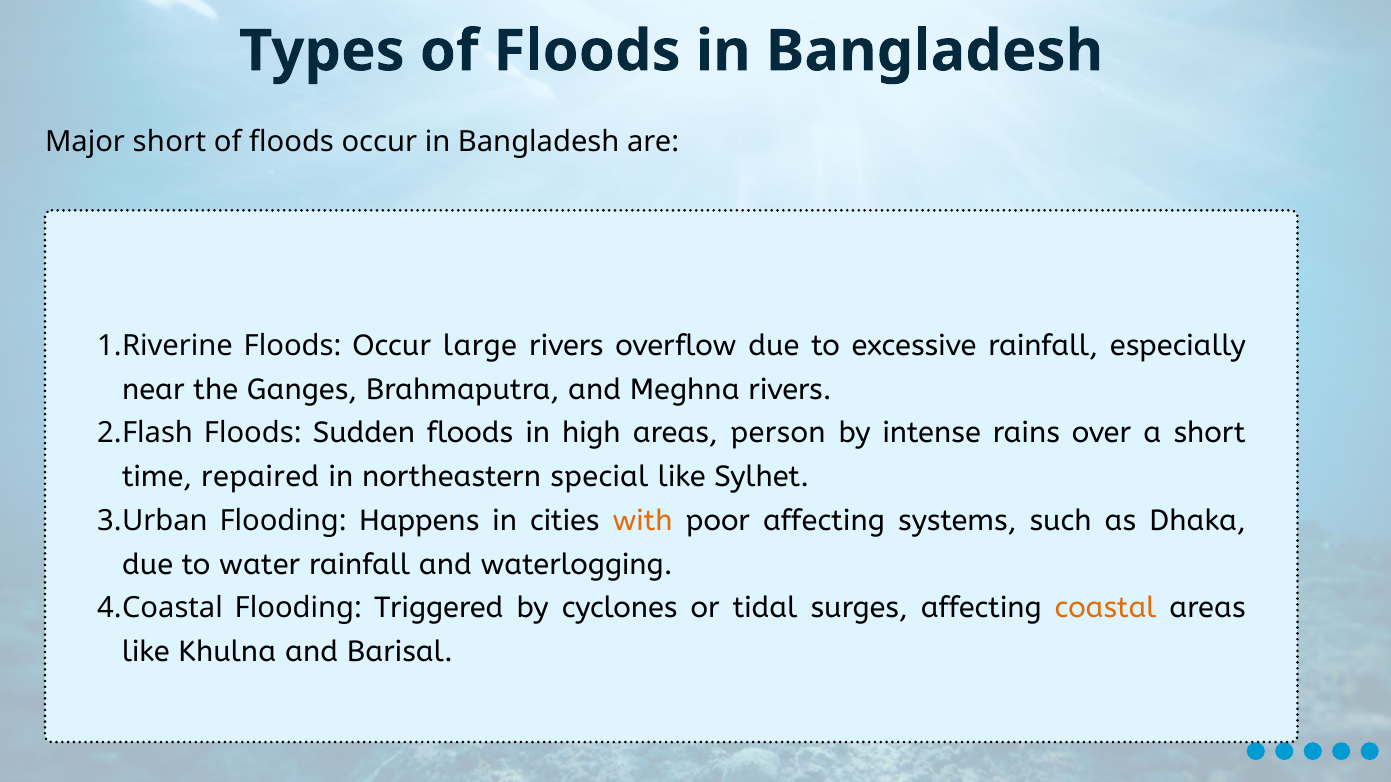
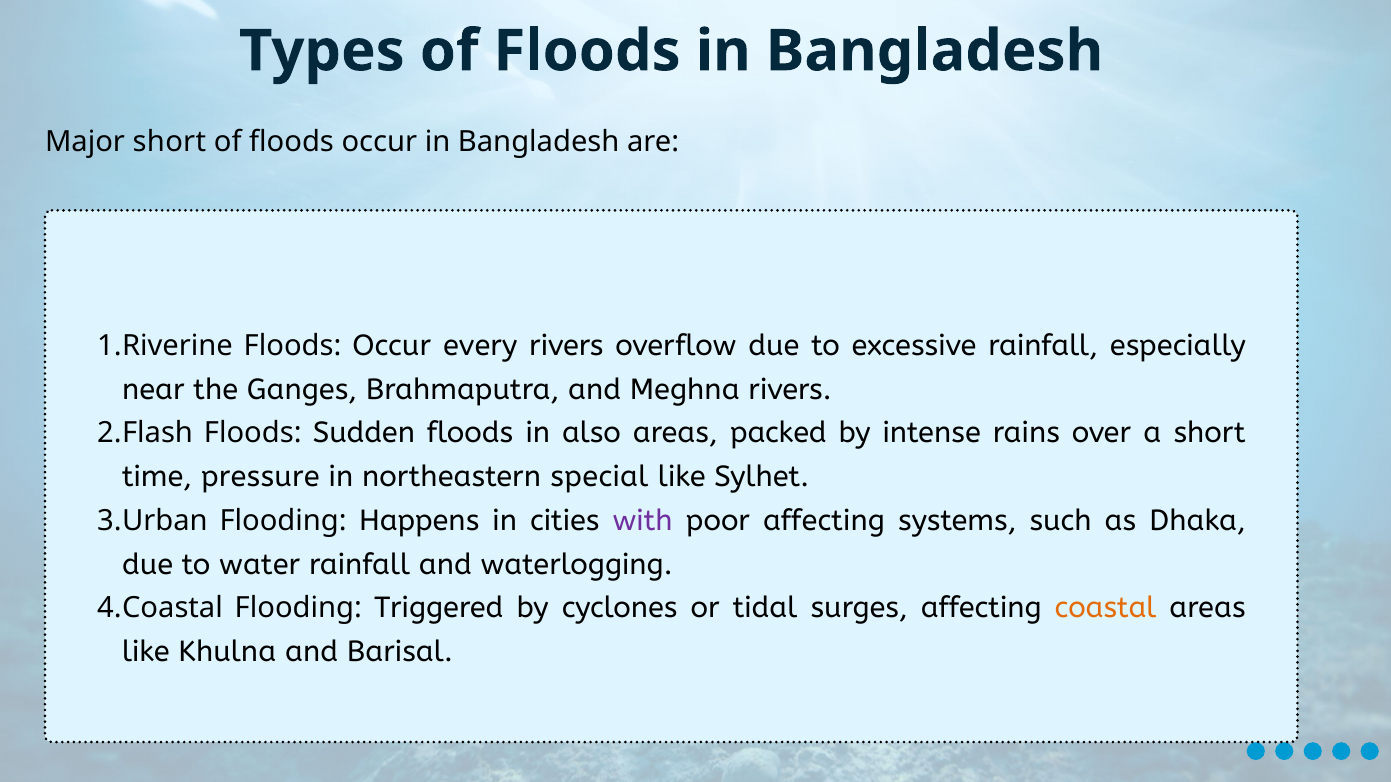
large: large -> every
high: high -> also
person: person -> packed
repaired: repaired -> pressure
with colour: orange -> purple
